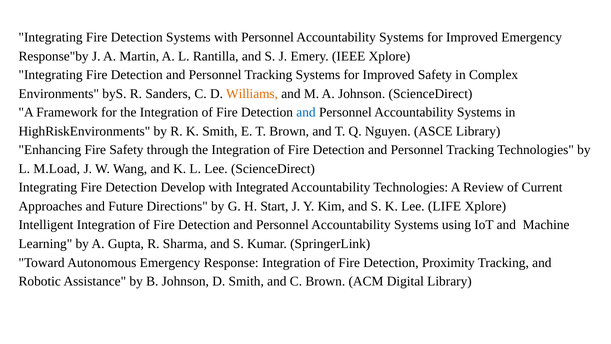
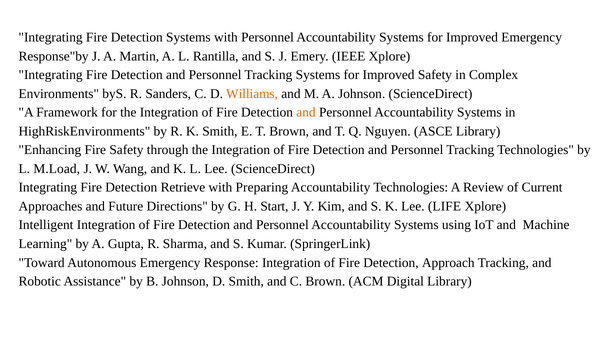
and at (306, 112) colour: blue -> orange
Develop: Develop -> Retrieve
Integrated: Integrated -> Preparing
Proximity: Proximity -> Approach
